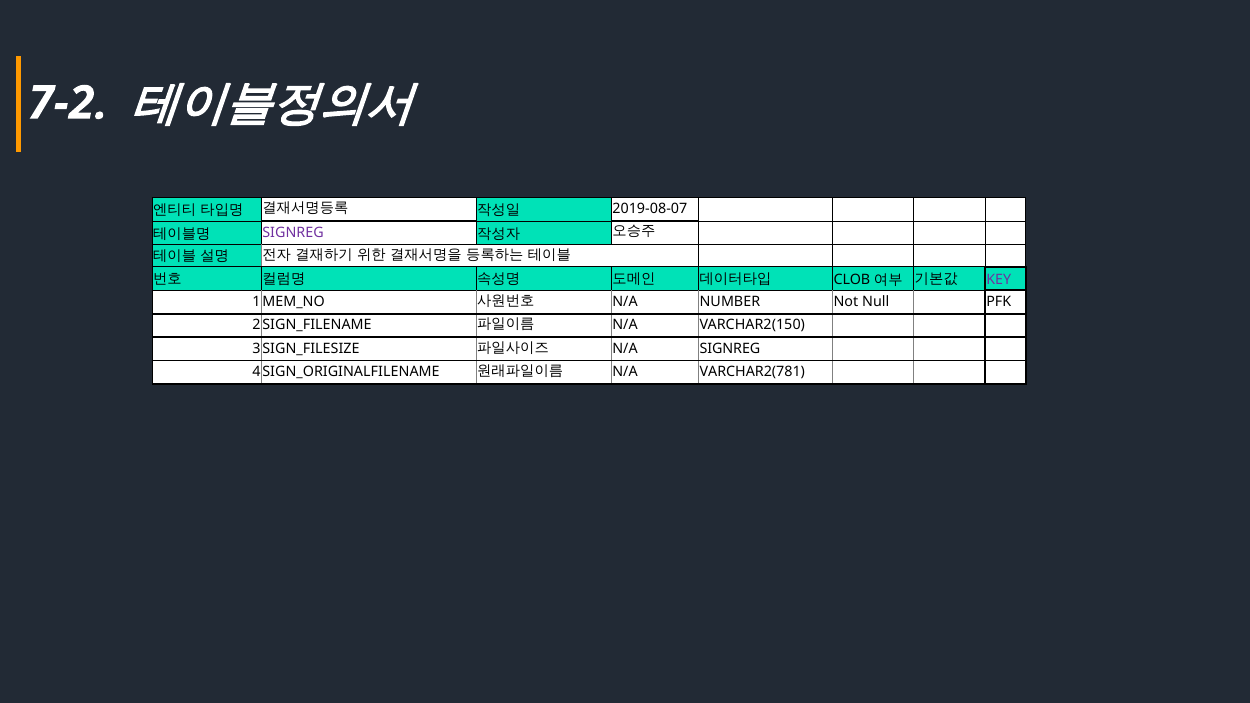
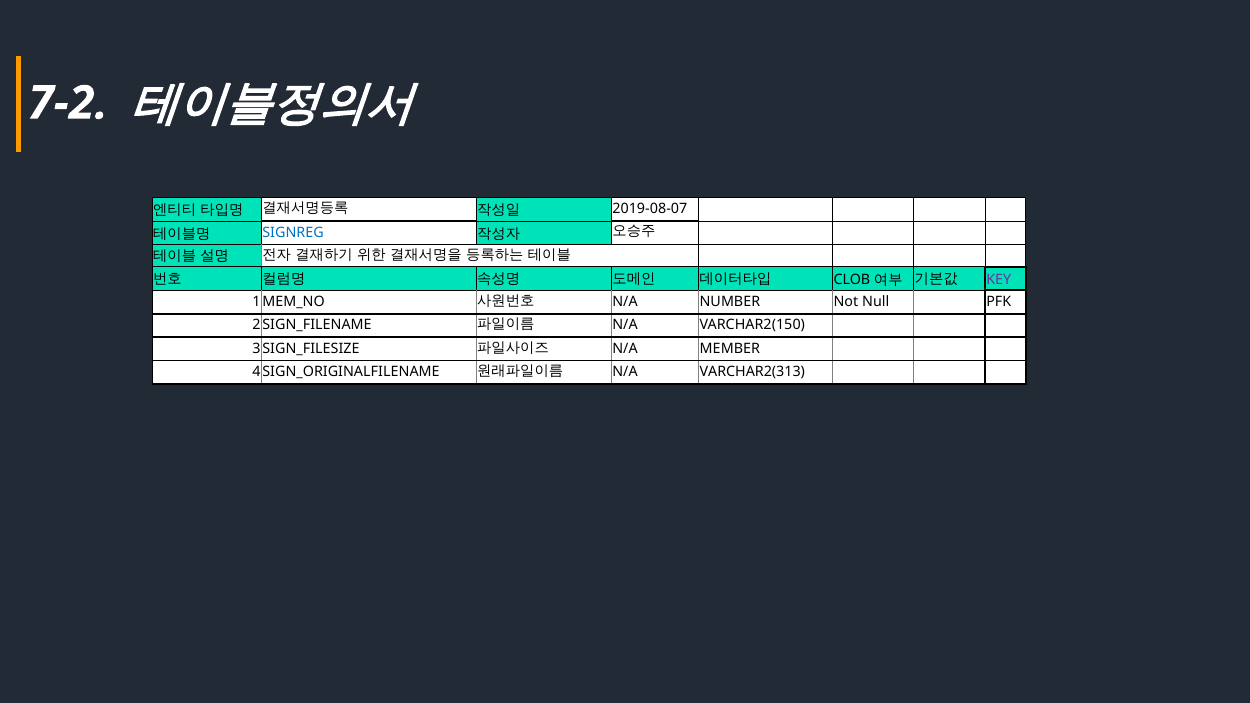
SIGNREG at (293, 233) colour: purple -> blue
N/A SIGNREG: SIGNREG -> MEMBER
VARCHAR2(781: VARCHAR2(781 -> VARCHAR2(313
